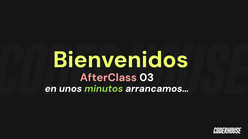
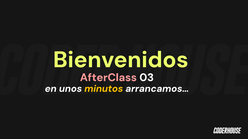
minutos colour: light green -> yellow
